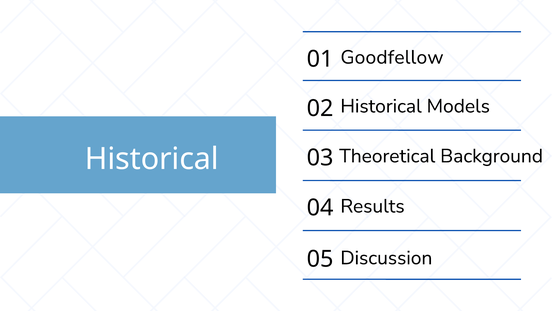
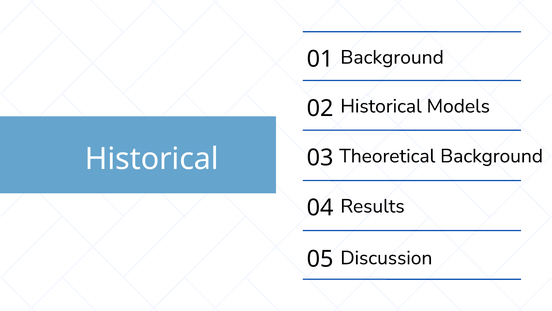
Goodfellow at (392, 57): Goodfellow -> Background
